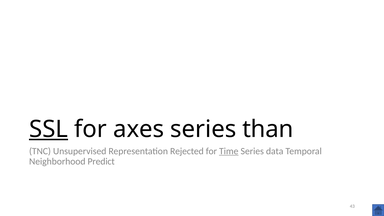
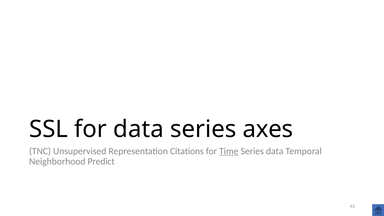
SSL underline: present -> none
for axes: axes -> data
than: than -> axes
Rejected: Rejected -> Citations
